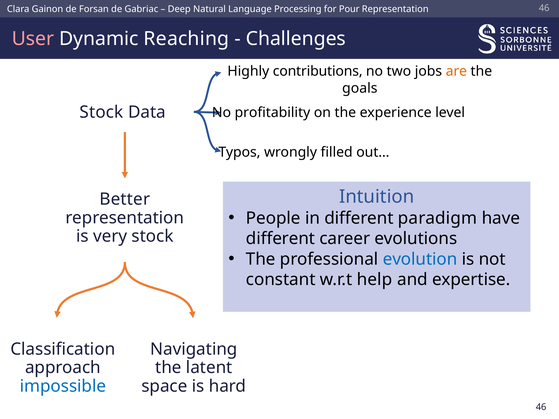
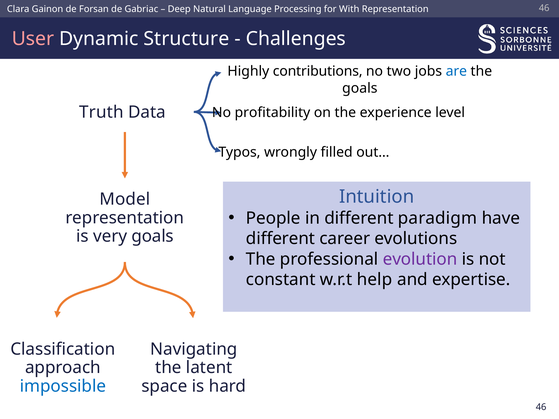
Pour: Pour -> With
Reaching: Reaching -> Structure
are colour: orange -> blue
Stock at (101, 112): Stock -> Truth
Better: Better -> Model
very stock: stock -> goals
evolution colour: blue -> purple
